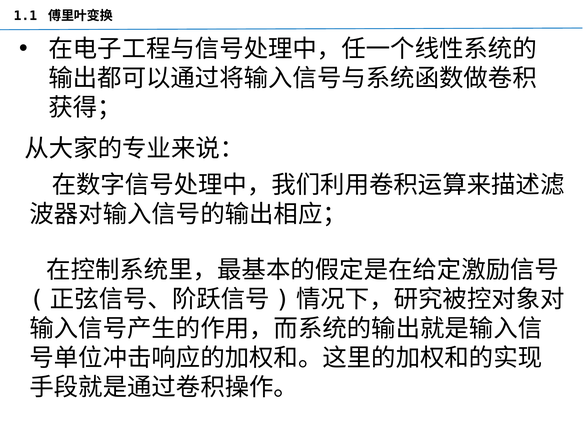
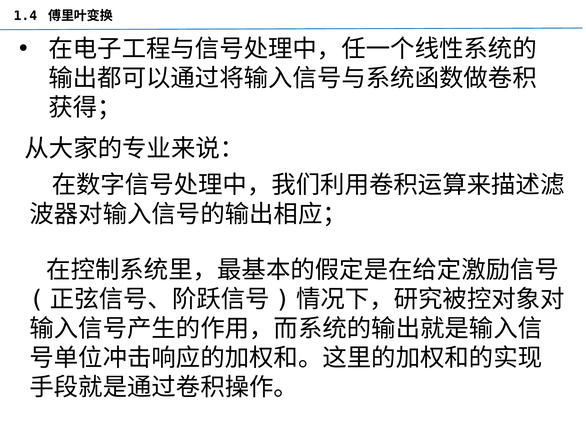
1.1: 1.1 -> 1.4
